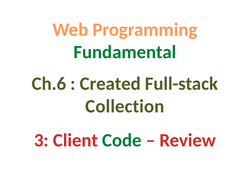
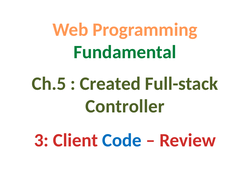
Ch.6: Ch.6 -> Ch.5
Collection: Collection -> Controller
Code colour: green -> blue
